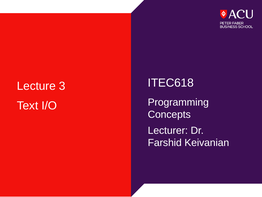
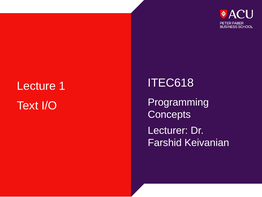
3: 3 -> 1
